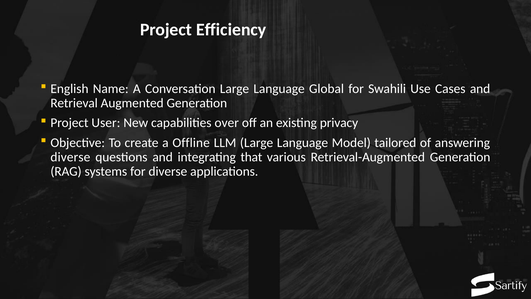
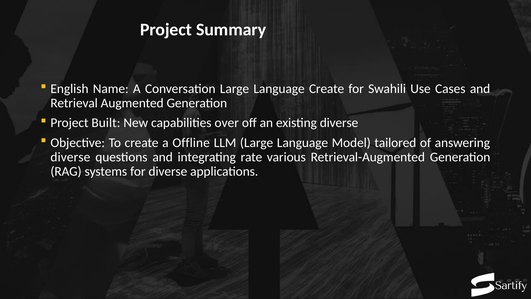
Efficiency: Efficiency -> Summary
Language Global: Global -> Create
User: User -> Built
existing privacy: privacy -> diverse
that: that -> rate
